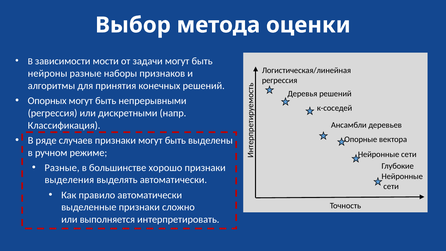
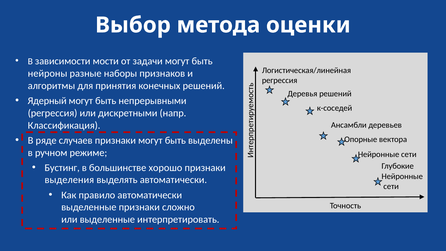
Опорных: Опорных -> Ядерный
Разные at (62, 168): Разные -> Бустинг
или выполняется: выполняется -> выделенные
